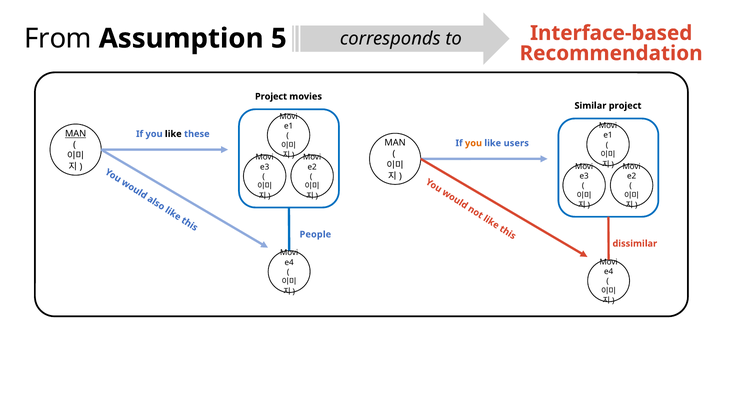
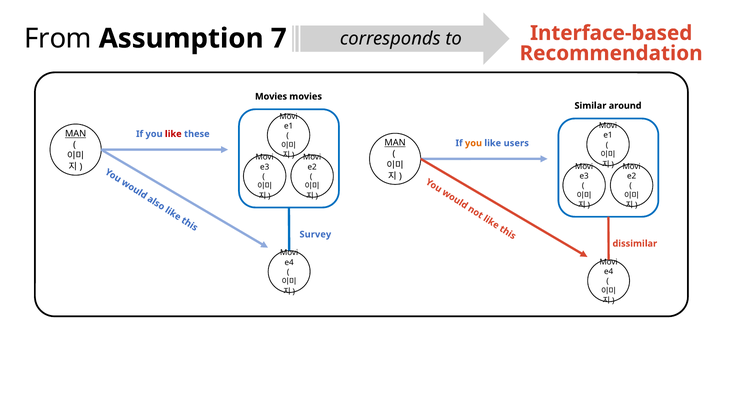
5: 5 -> 7
Project at (271, 97): Project -> Movies
Similar project: project -> around
like at (173, 134) colour: black -> red
MAN at (395, 143) underline: none -> present
People: People -> Survey
